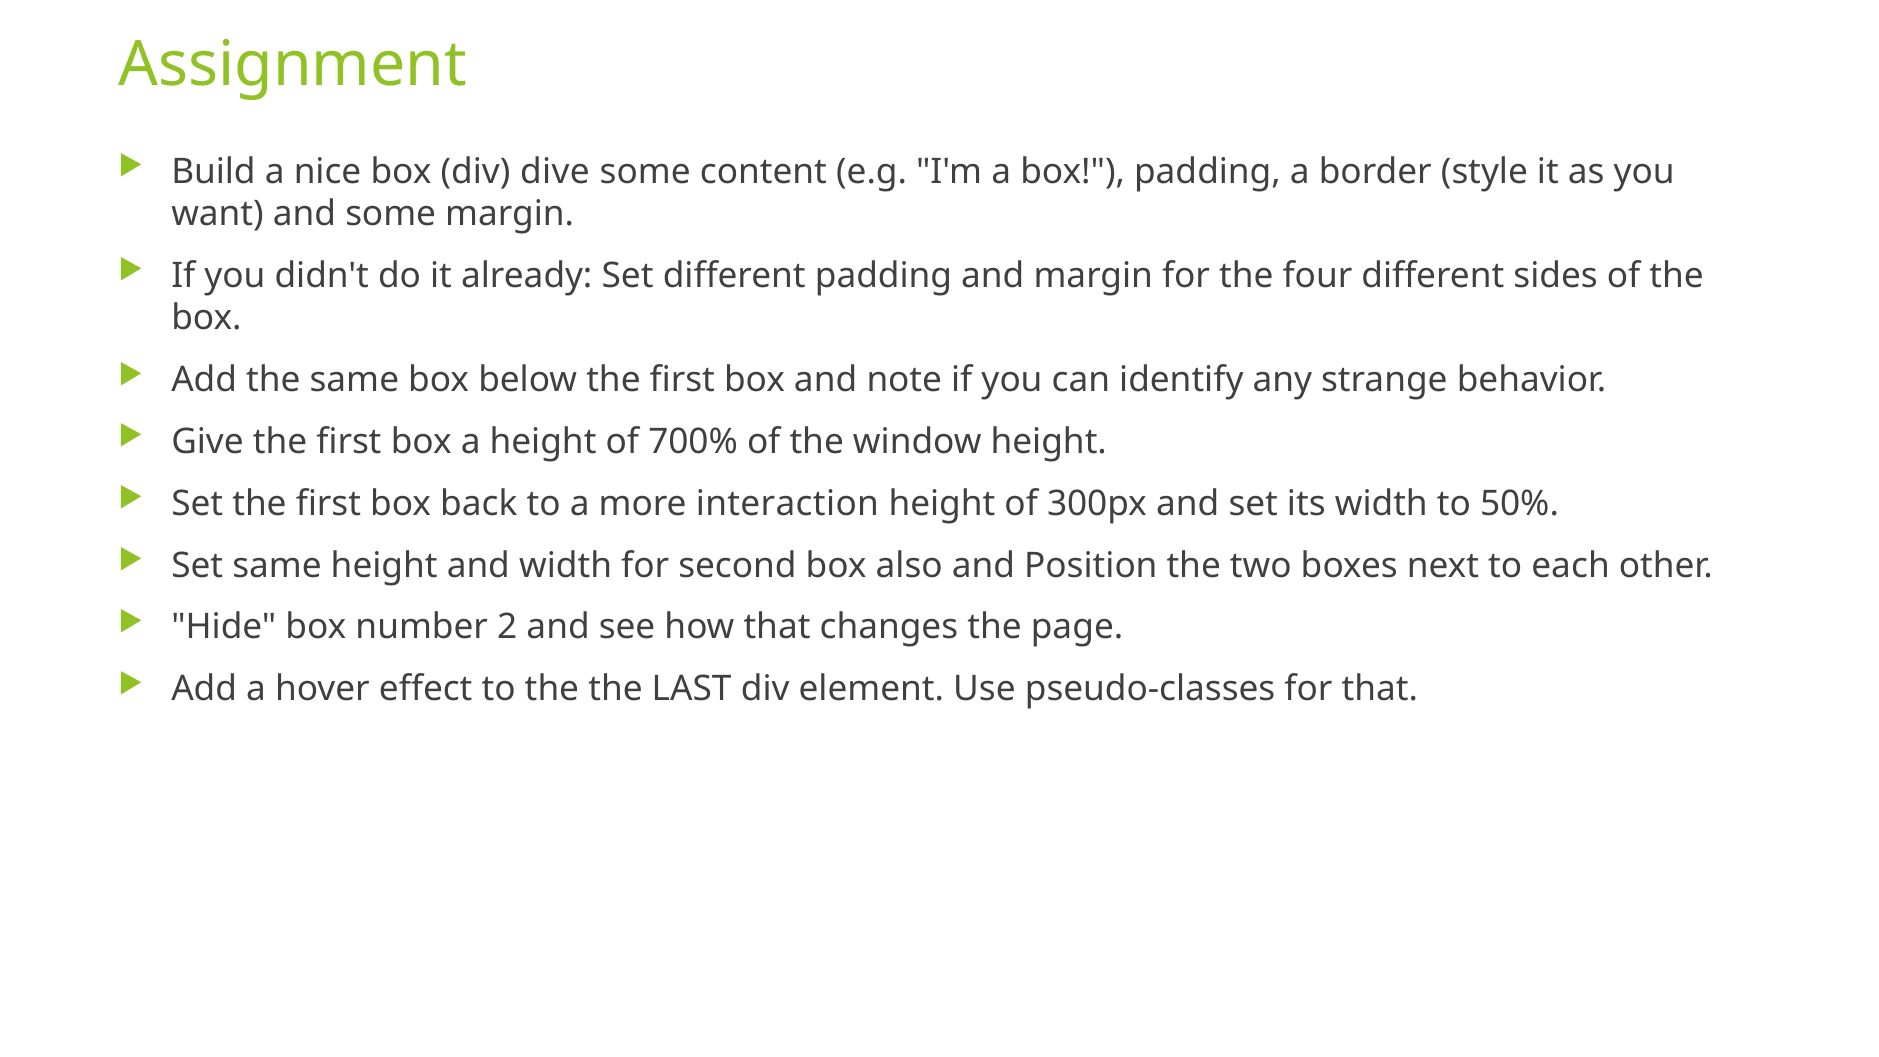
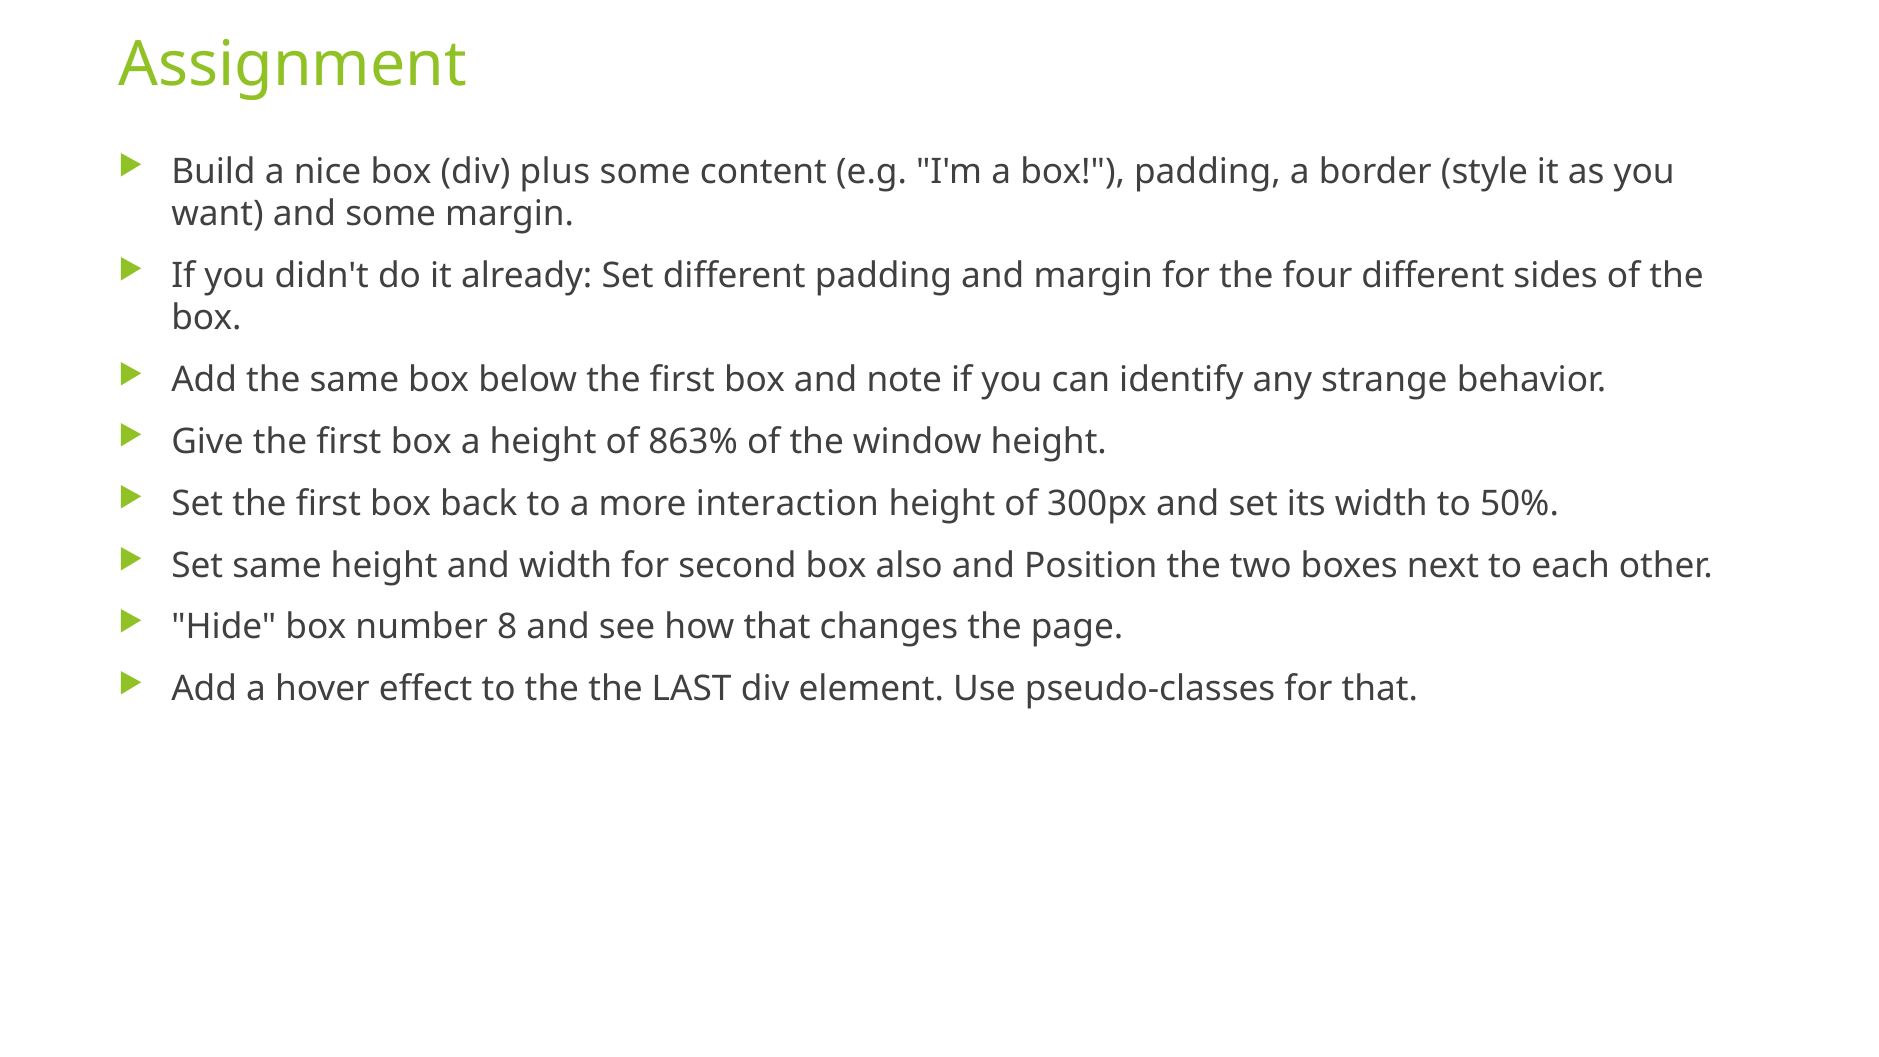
dive: dive -> plus
700%: 700% -> 863%
2: 2 -> 8
